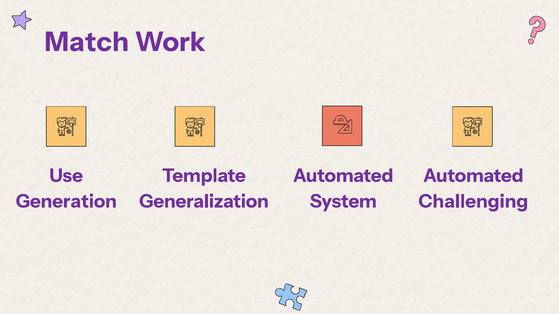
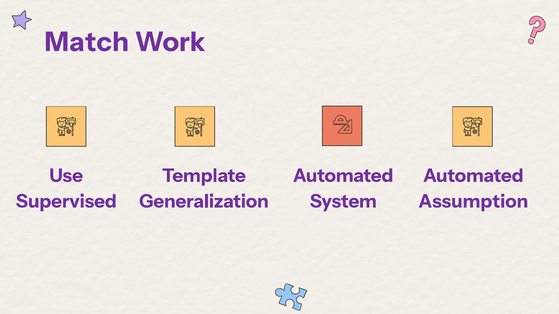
Generation: Generation -> Supervised
Challenging: Challenging -> Assumption
